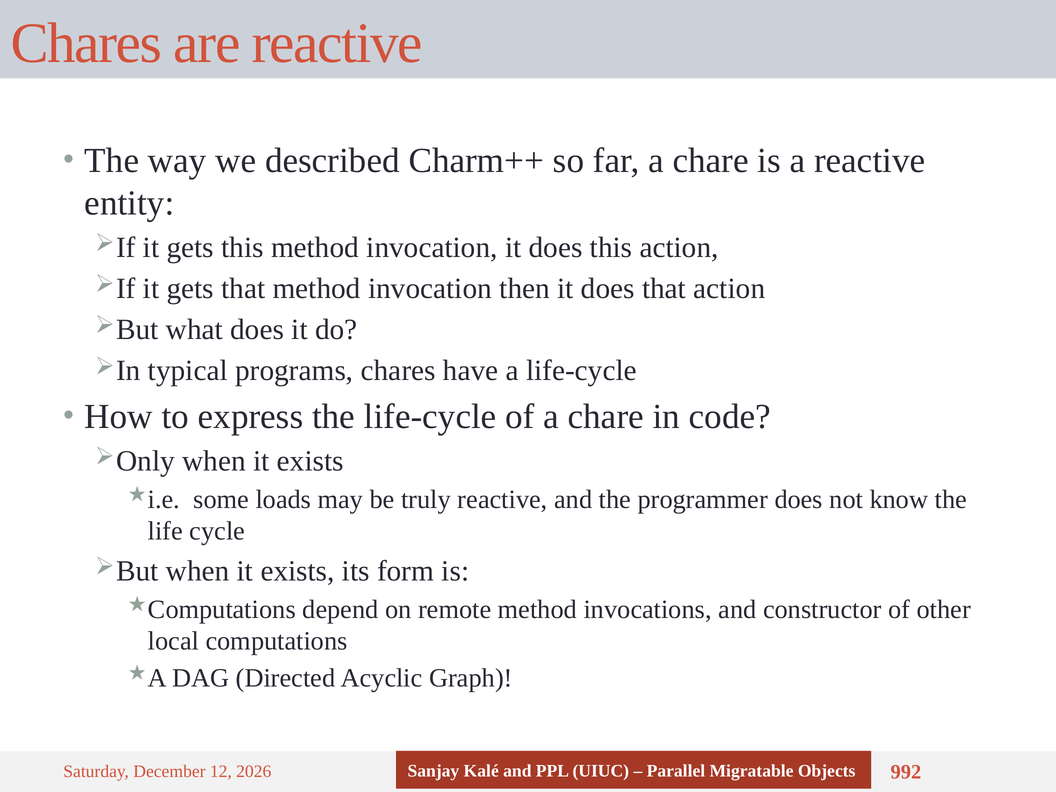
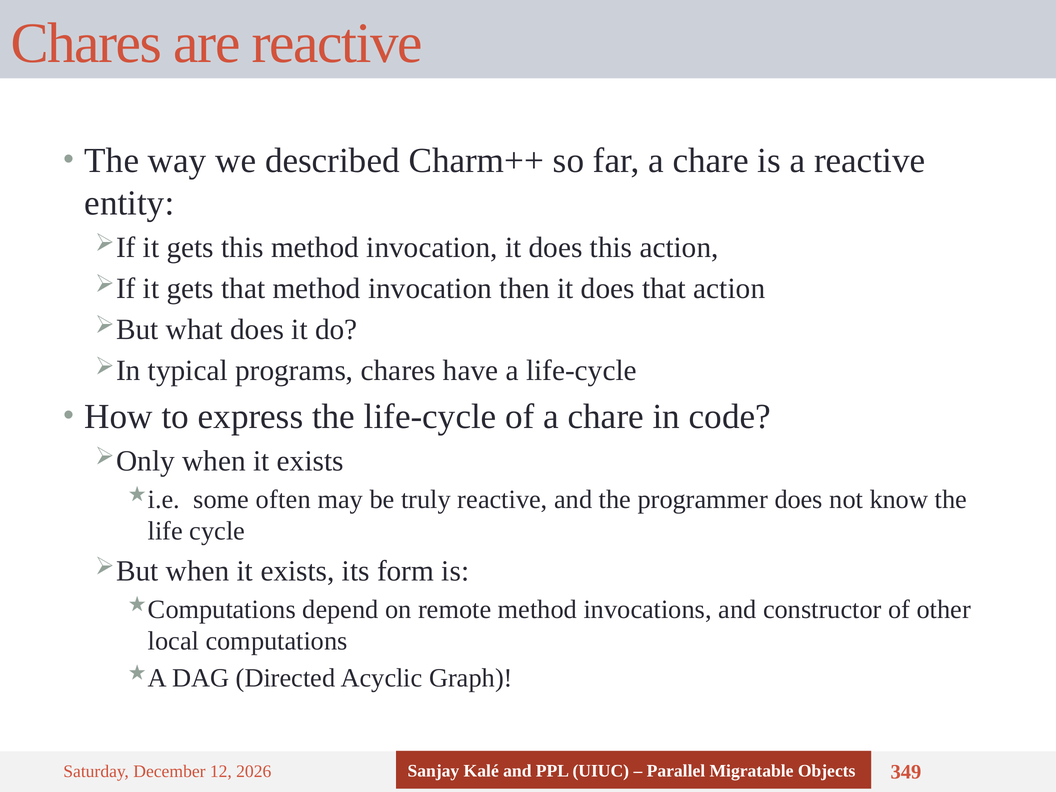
loads: loads -> often
992: 992 -> 349
